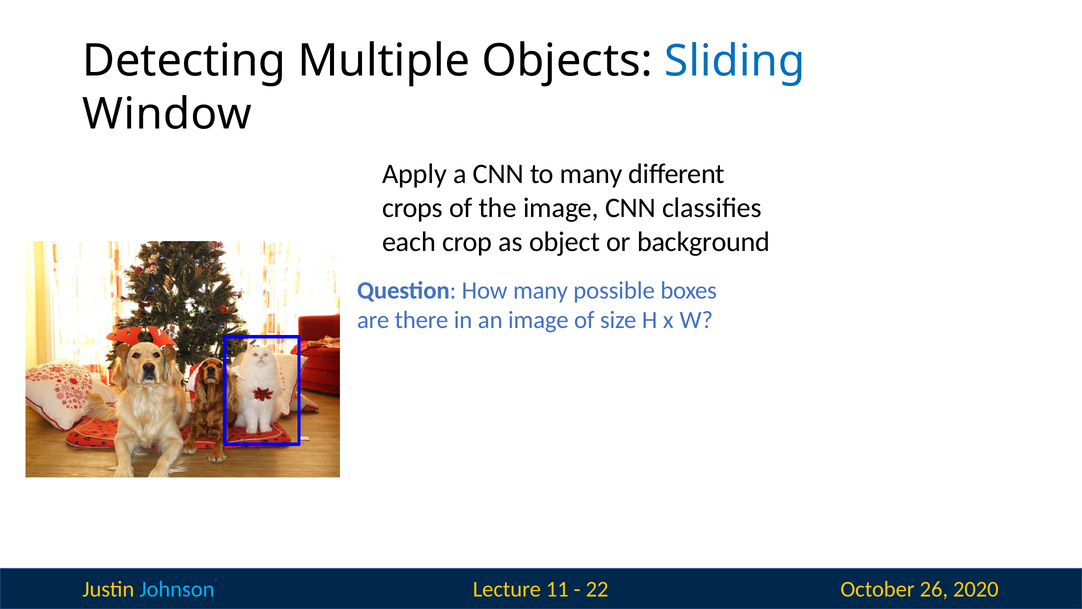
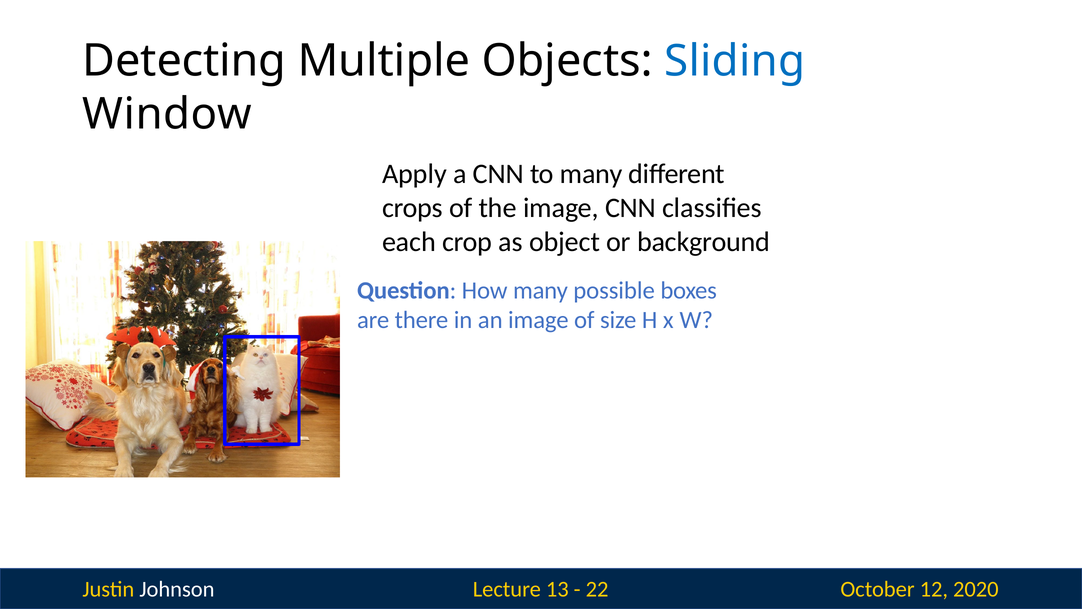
Johnson colour: light blue -> white
11: 11 -> 13
26: 26 -> 12
